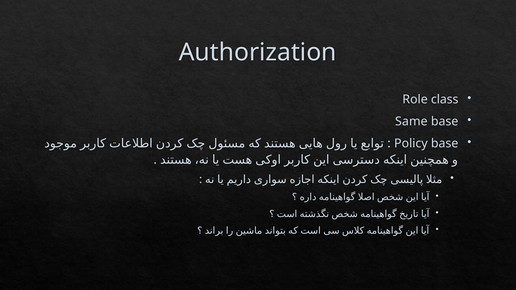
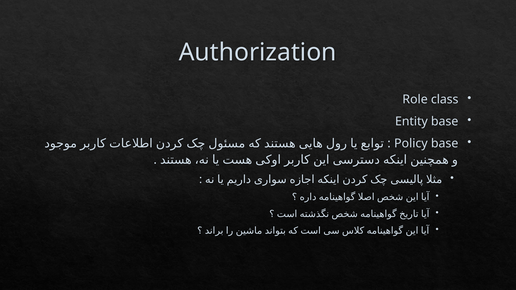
Same: Same -> Entity
